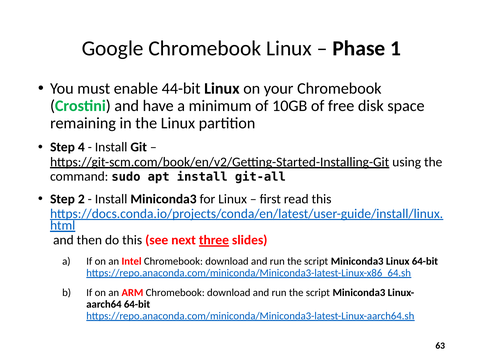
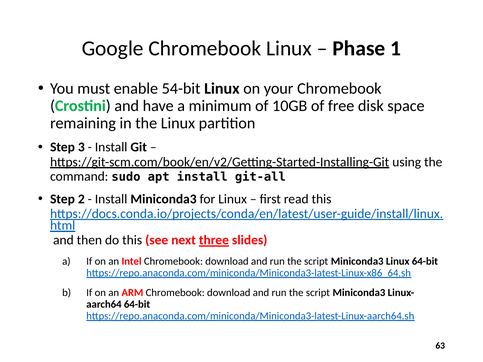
44-bit: 44-bit -> 54-bit
4: 4 -> 3
